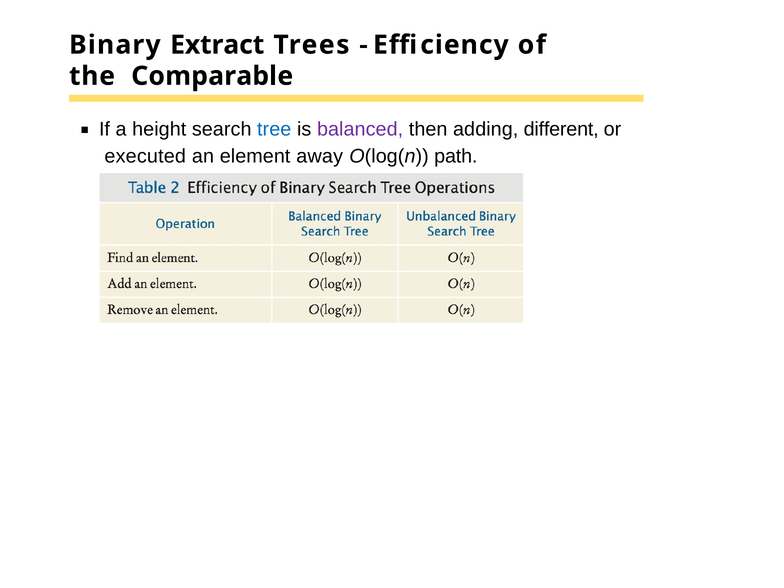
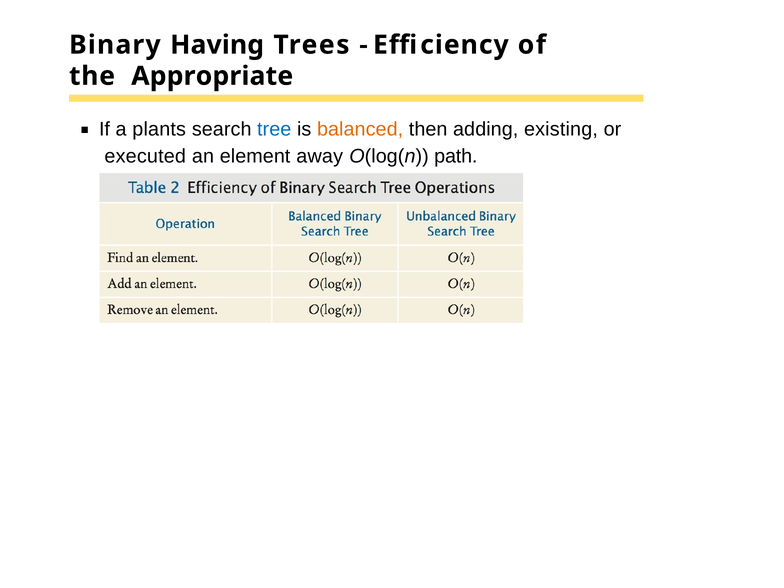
Extract: Extract -> Having
Comparable: Comparable -> Appropriate
height: height -> plants
balanced colour: purple -> orange
different: different -> existing
